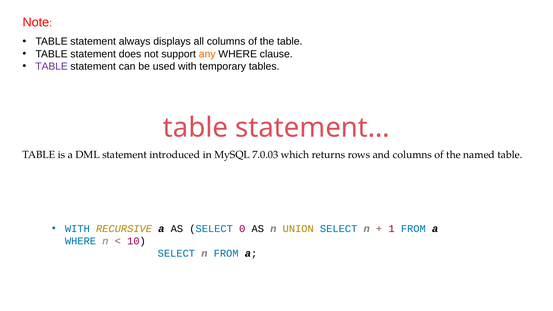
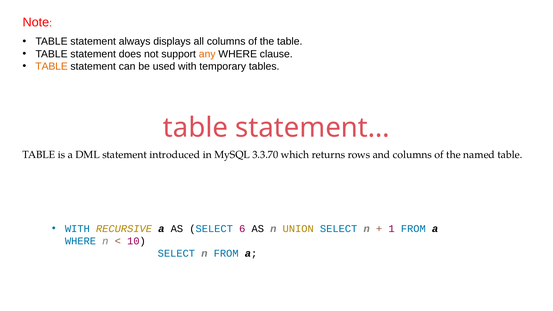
TABLE at (52, 66) colour: purple -> orange
7.0.03: 7.0.03 -> 3.3.70
0: 0 -> 6
